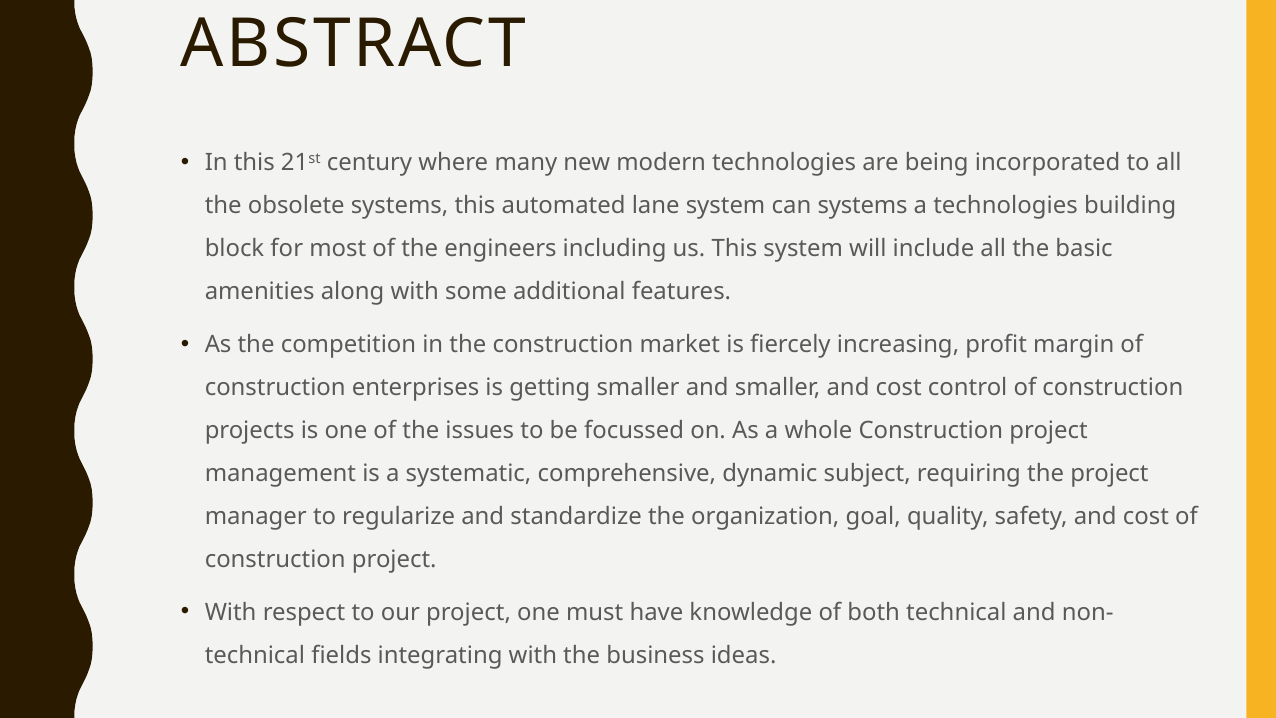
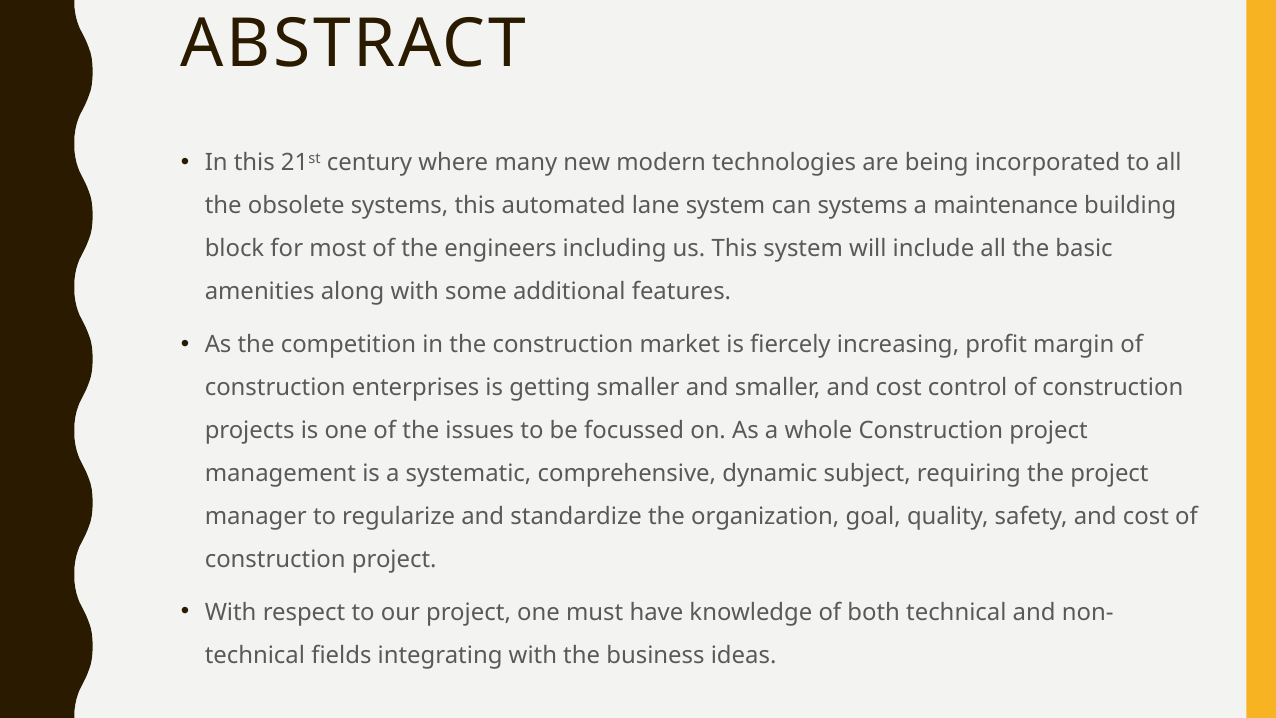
a technologies: technologies -> maintenance
